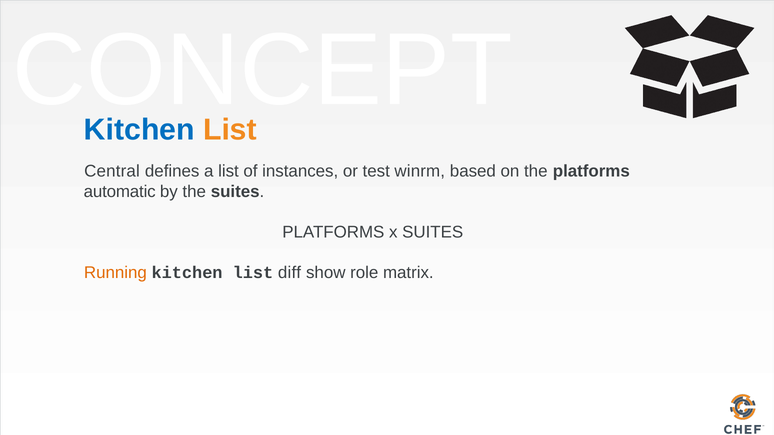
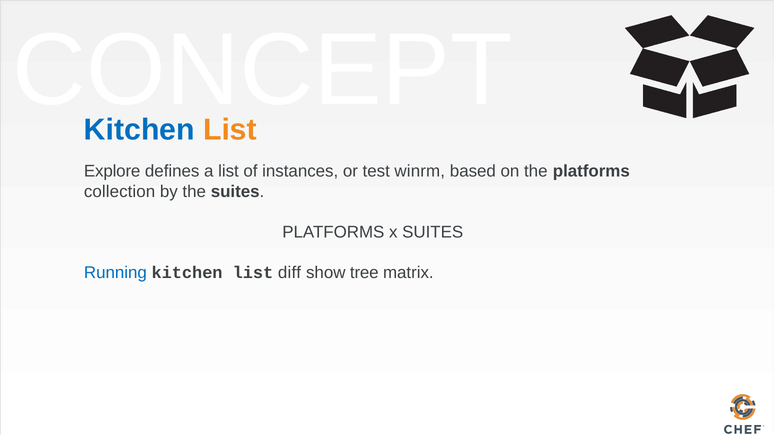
Central: Central -> Explore
automatic: automatic -> collection
Running colour: orange -> blue
role: role -> tree
